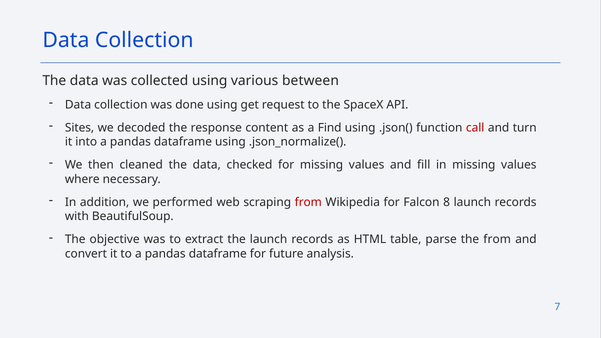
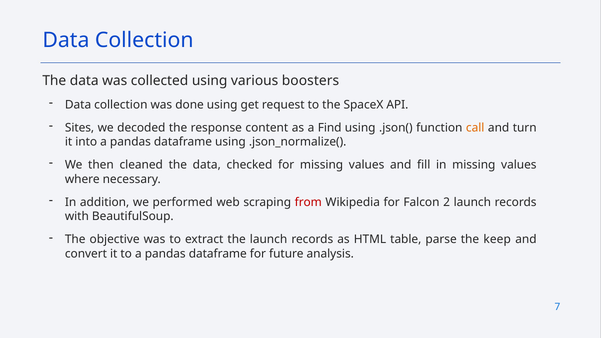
between: between -> boosters
call colour: red -> orange
8: 8 -> 2
the from: from -> keep
